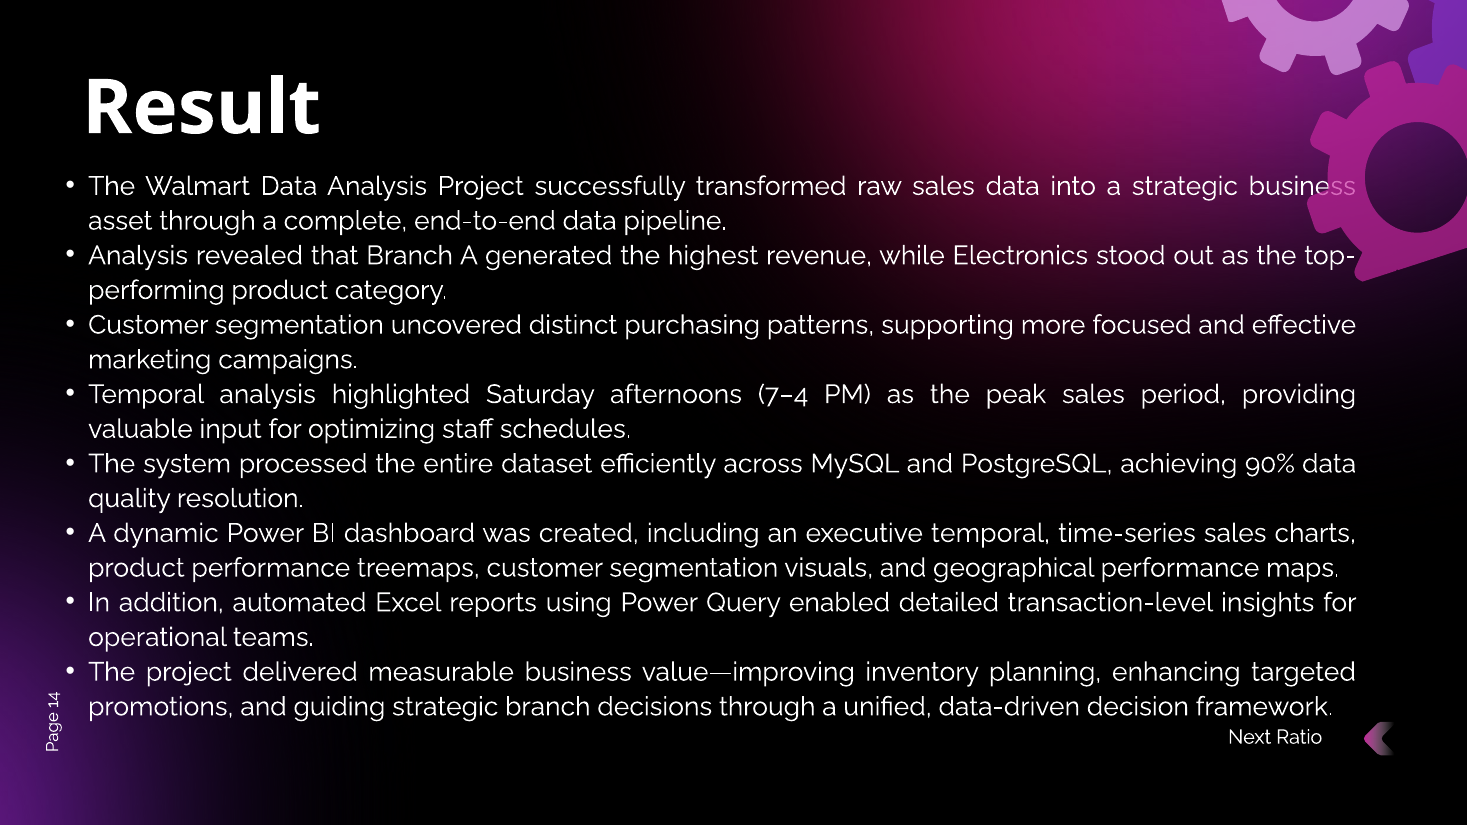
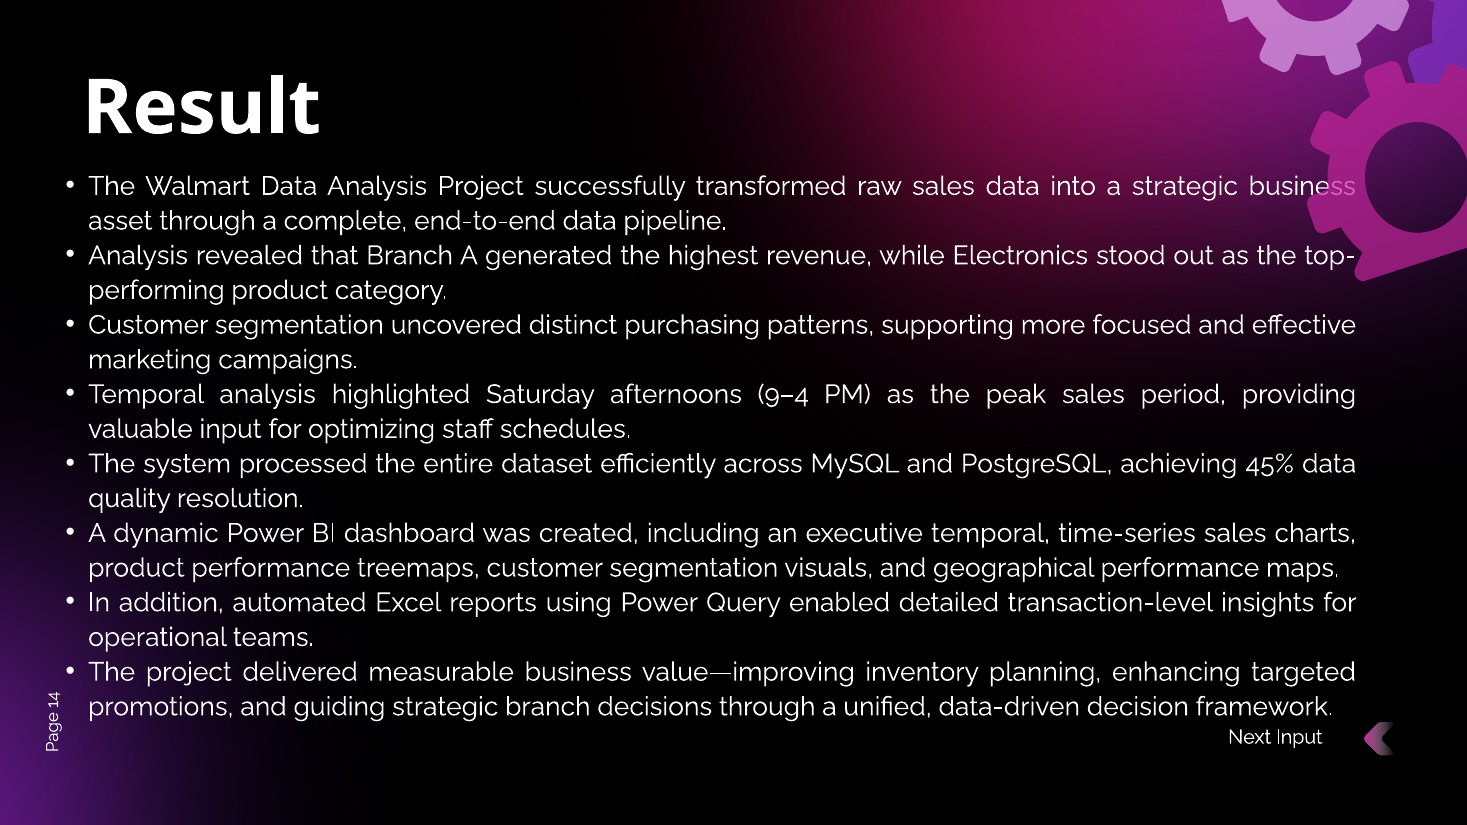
7–4: 7–4 -> 9–4
90%: 90% -> 45%
Next Ratio: Ratio -> Input
